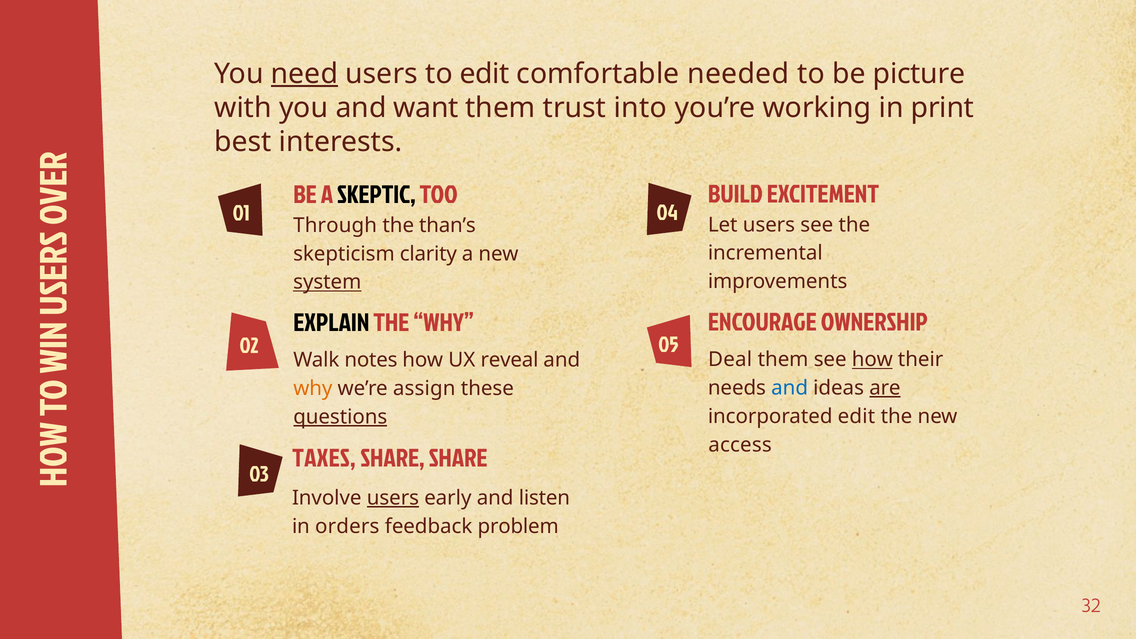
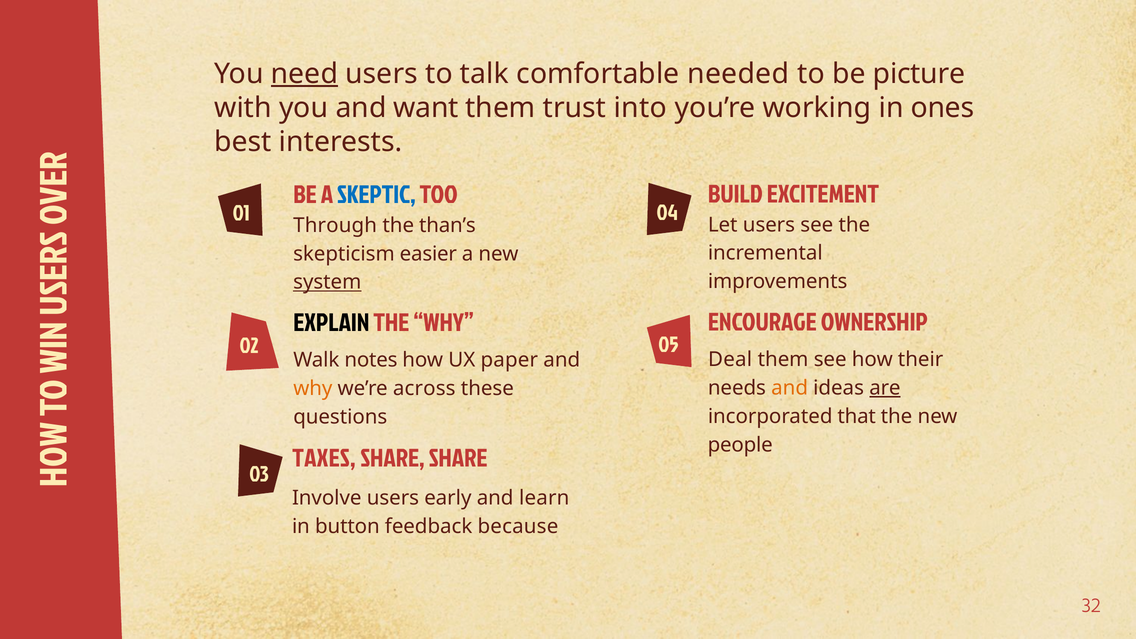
to edit: edit -> talk
print: print -> ones
SKEPTIC colour: black -> blue
clarity: clarity -> easier
how at (872, 360) underline: present -> none
reveal: reveal -> paper
and at (790, 388) colour: blue -> orange
assign: assign -> across
incorporated edit: edit -> that
questions underline: present -> none
access: access -> people
users at (393, 498) underline: present -> none
listen: listen -> learn
orders: orders -> button
problem: problem -> because
